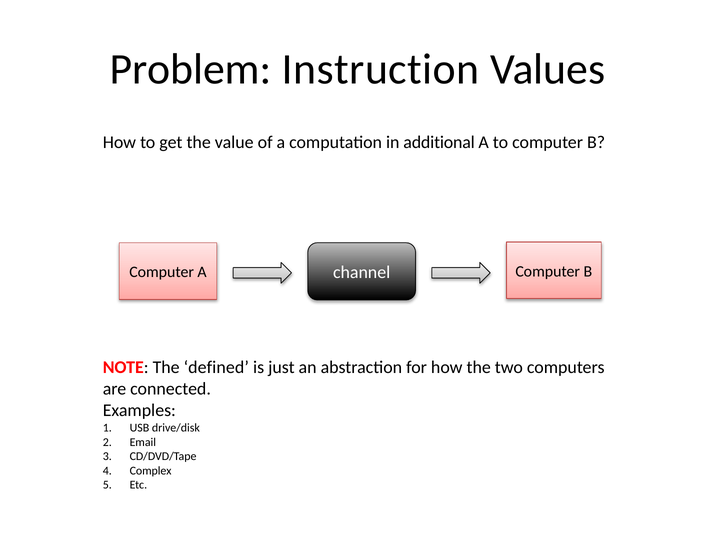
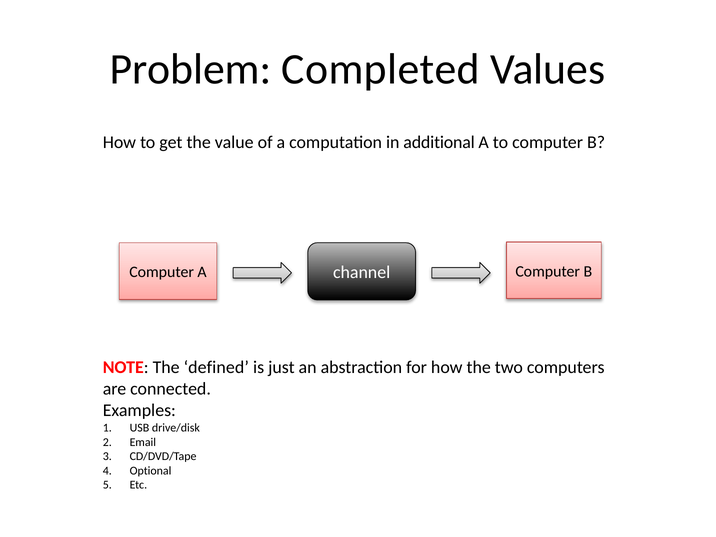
Instruction: Instruction -> Completed
Complex: Complex -> Optional
